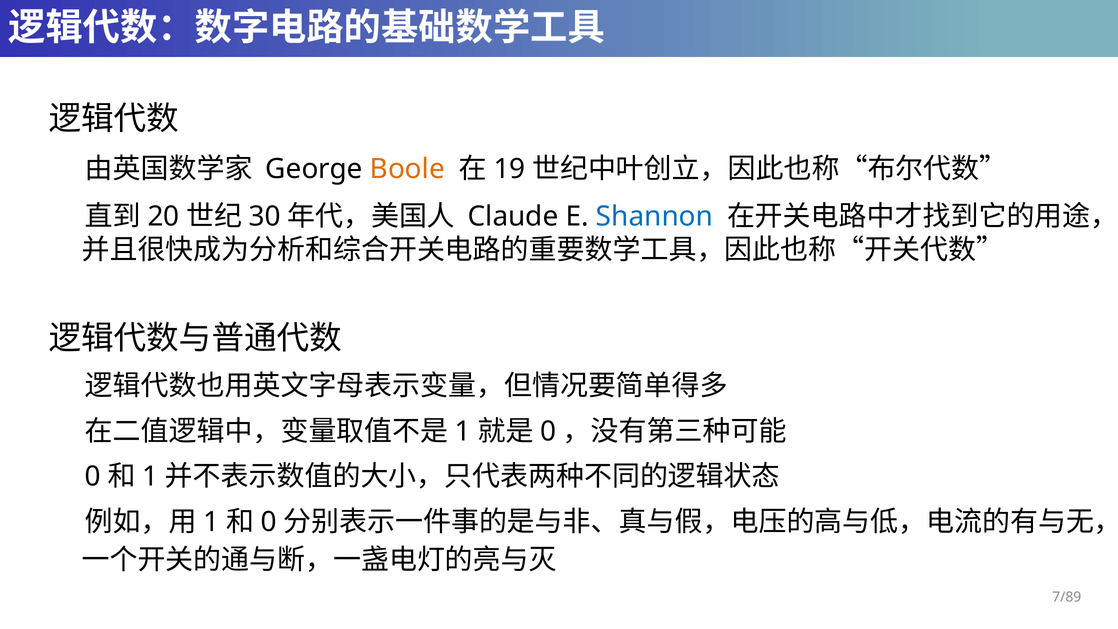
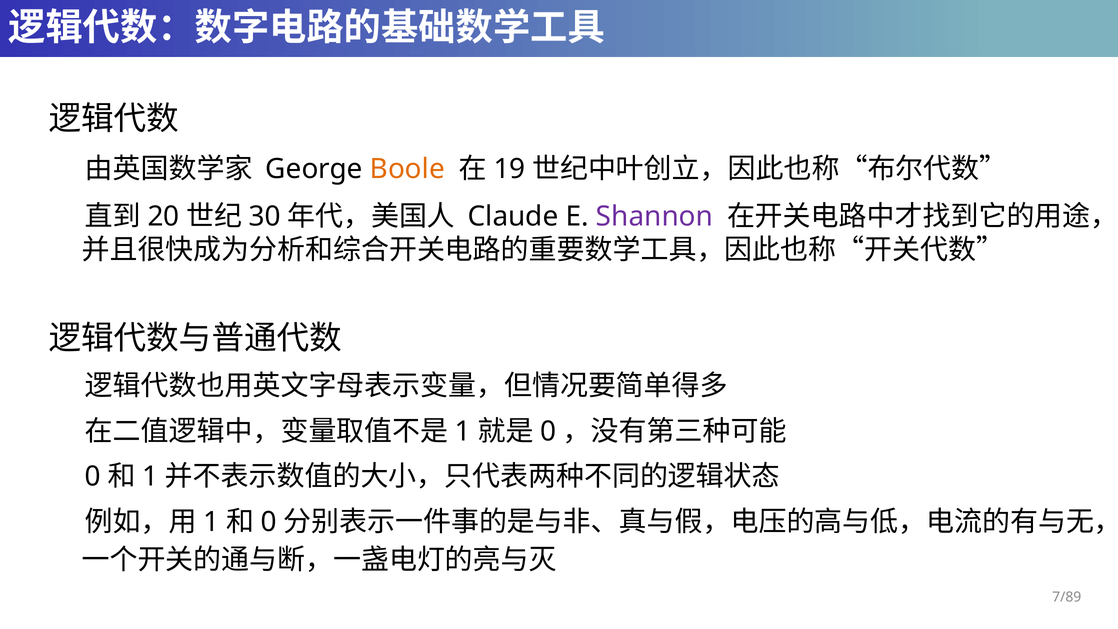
Shannon colour: blue -> purple
